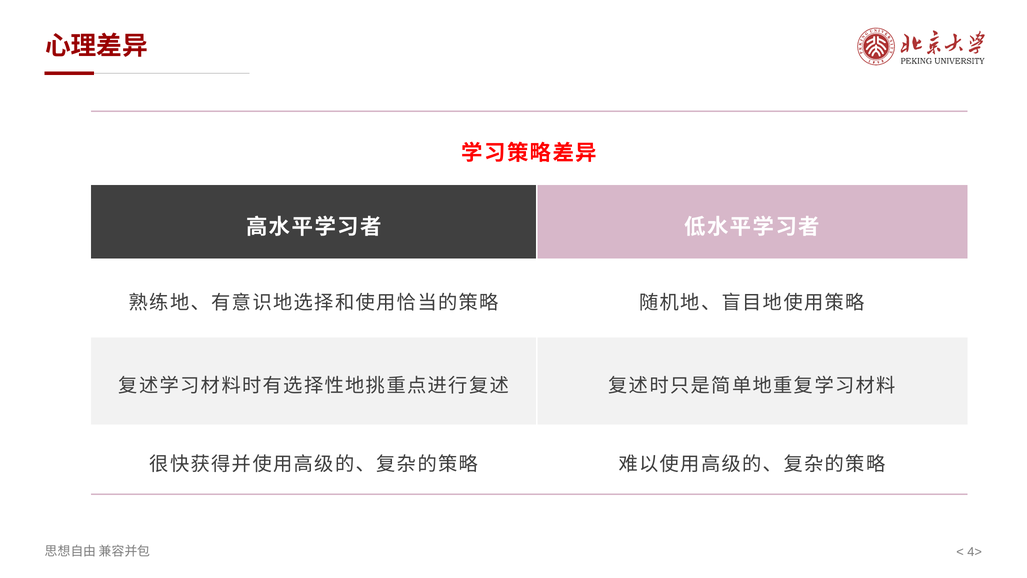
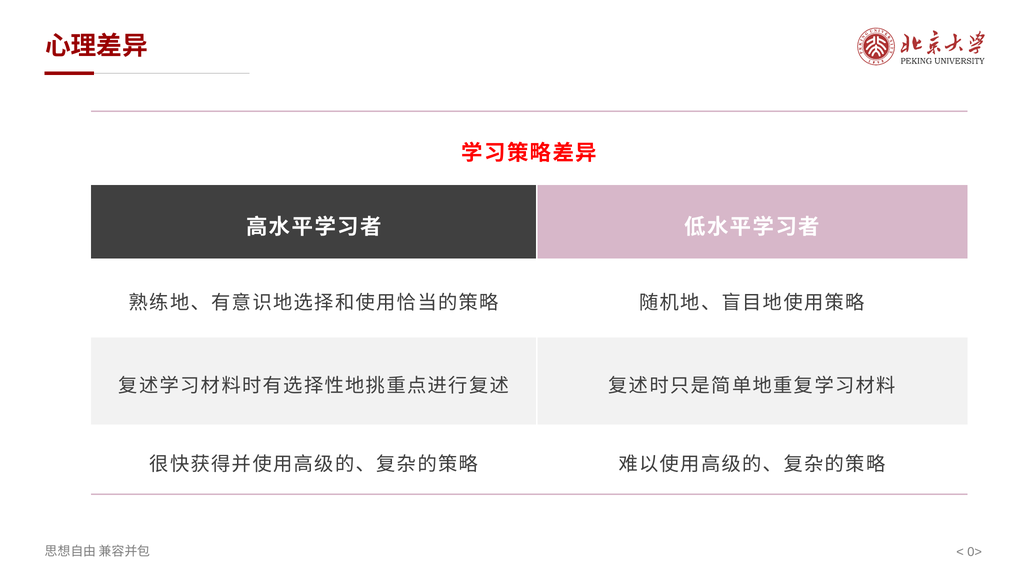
4>: 4> -> 0>
